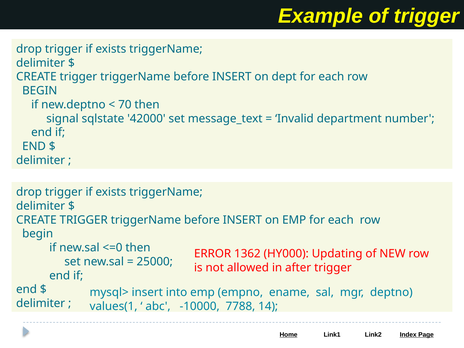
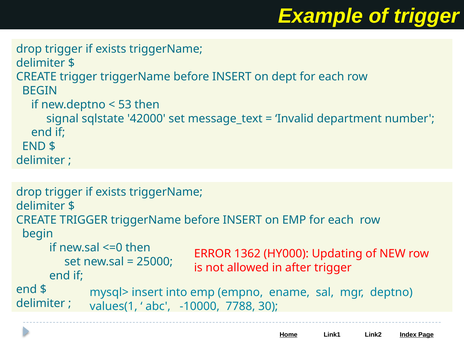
70: 70 -> 53
14: 14 -> 30
